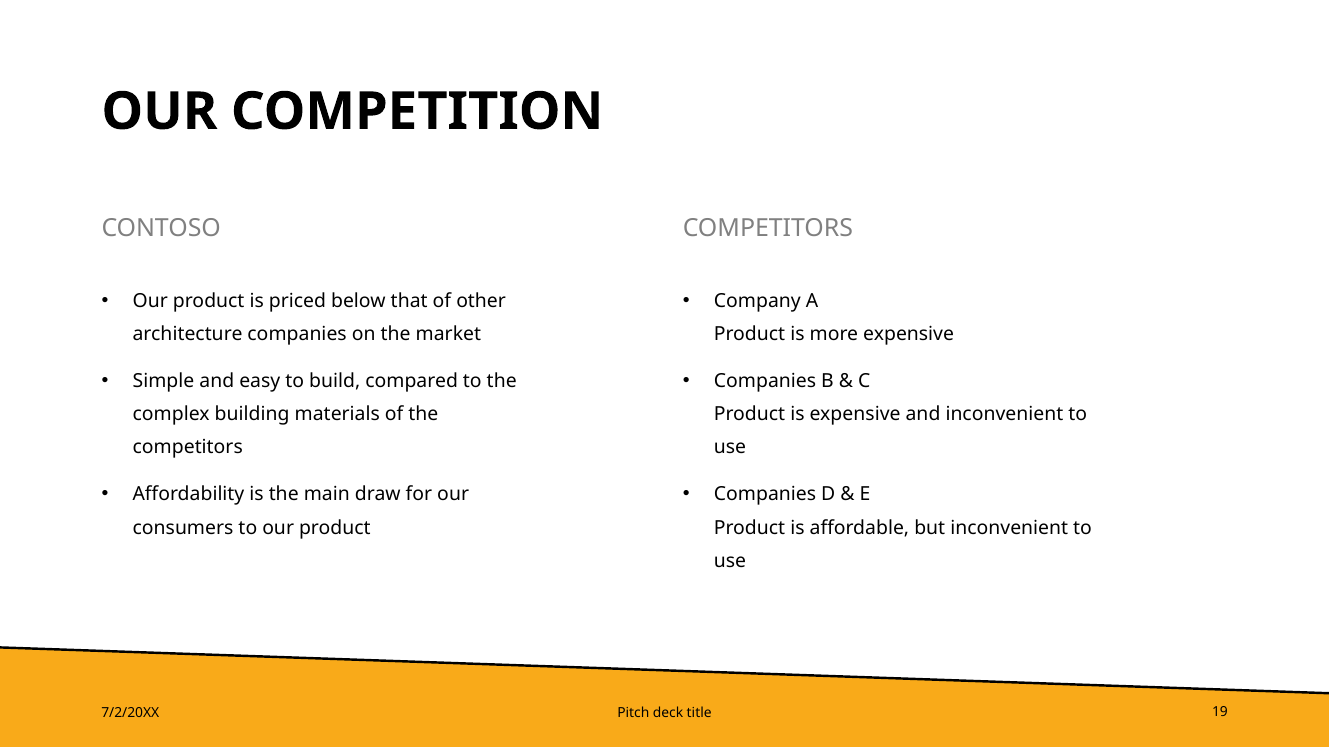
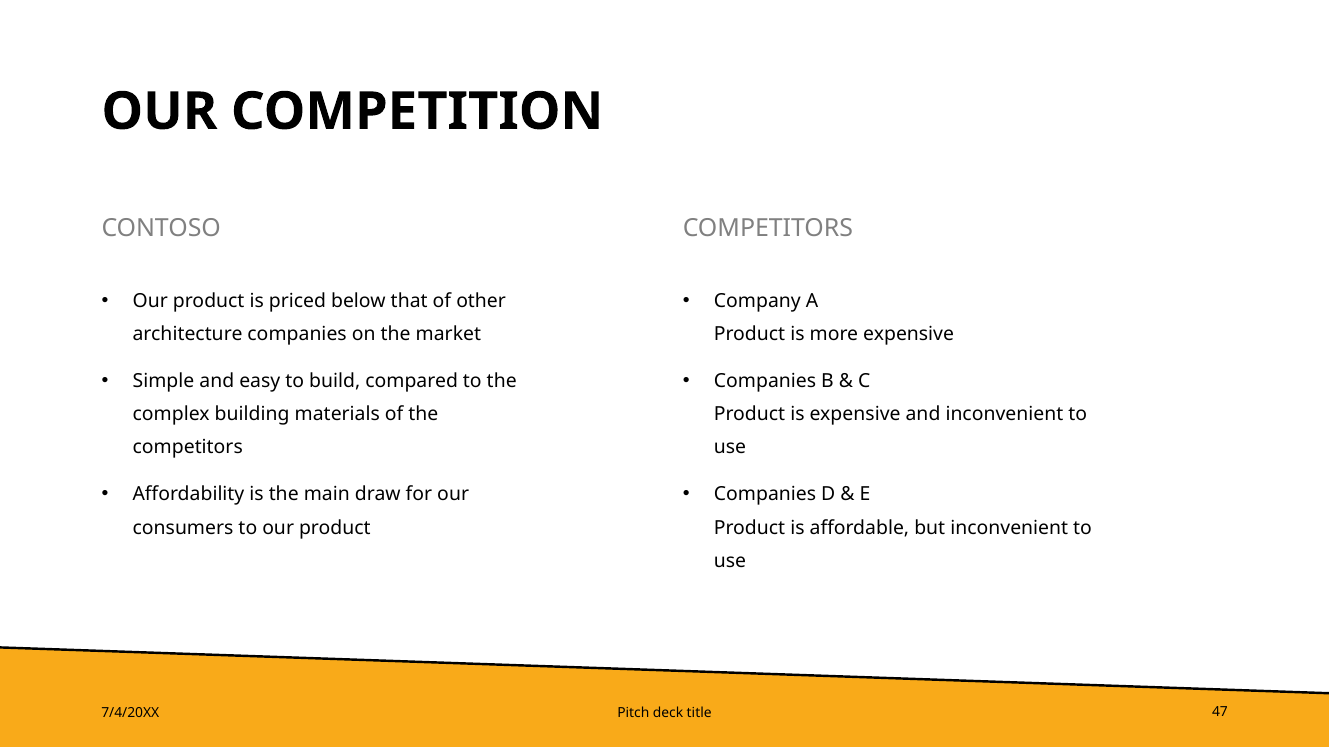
7/2/20XX: 7/2/20XX -> 7/4/20XX
19: 19 -> 47
